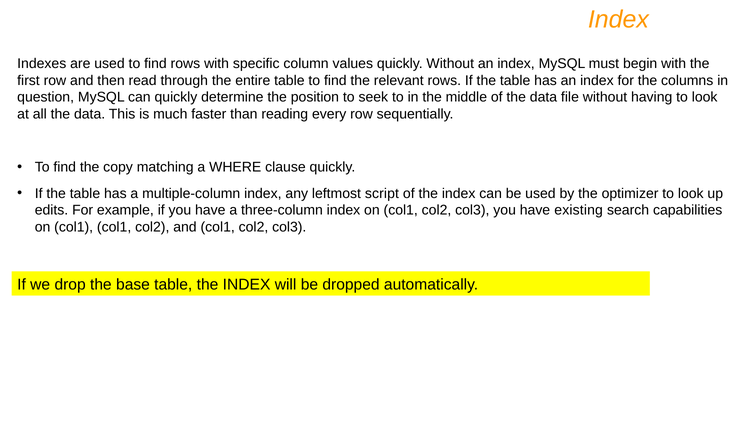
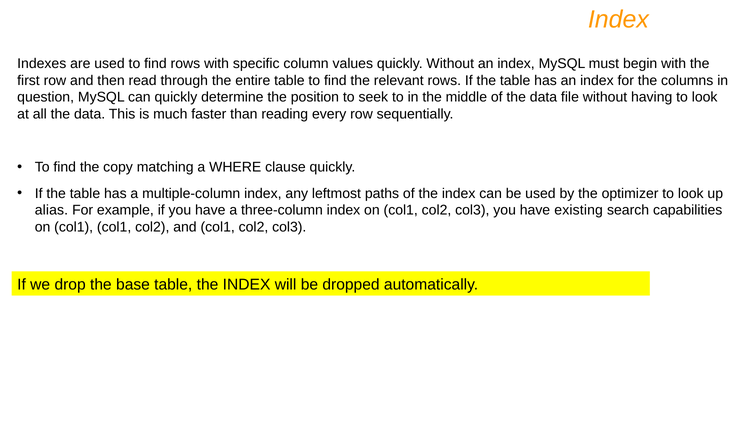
script: script -> paths
edits: edits -> alias
